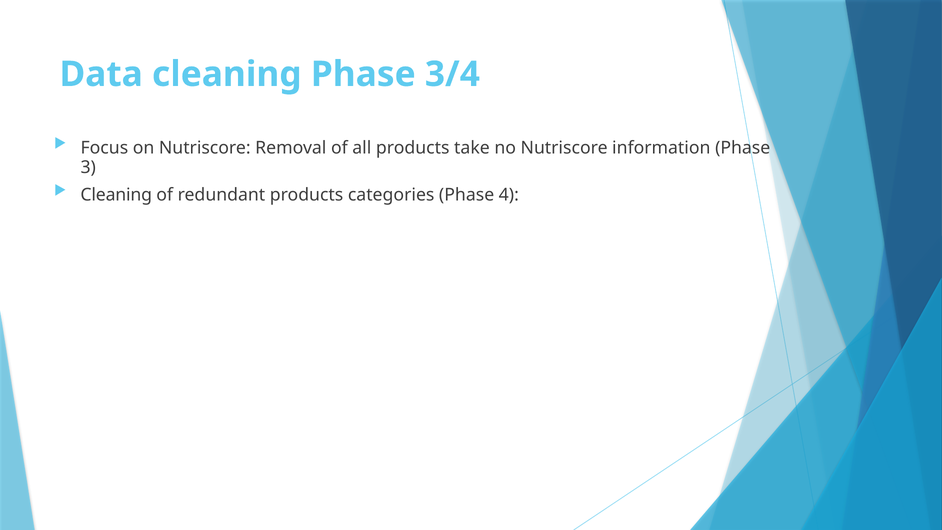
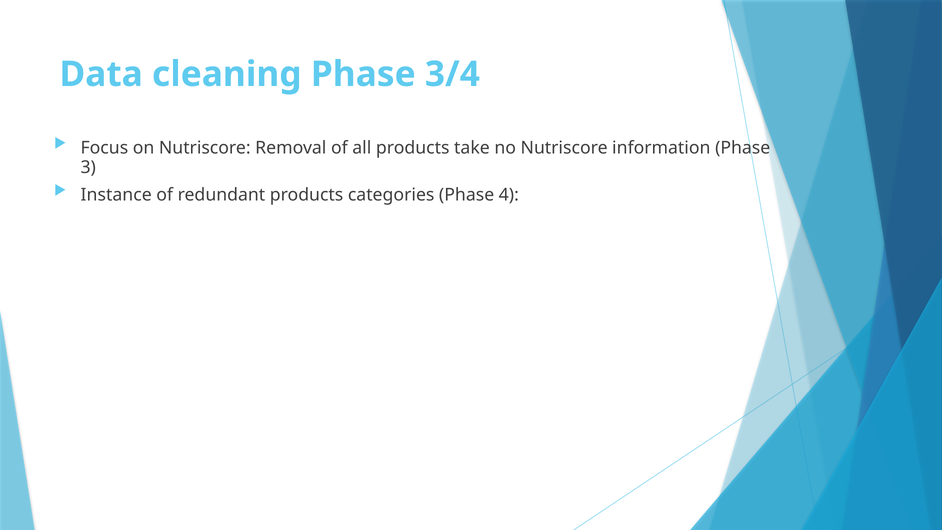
Cleaning at (116, 195): Cleaning -> Instance
